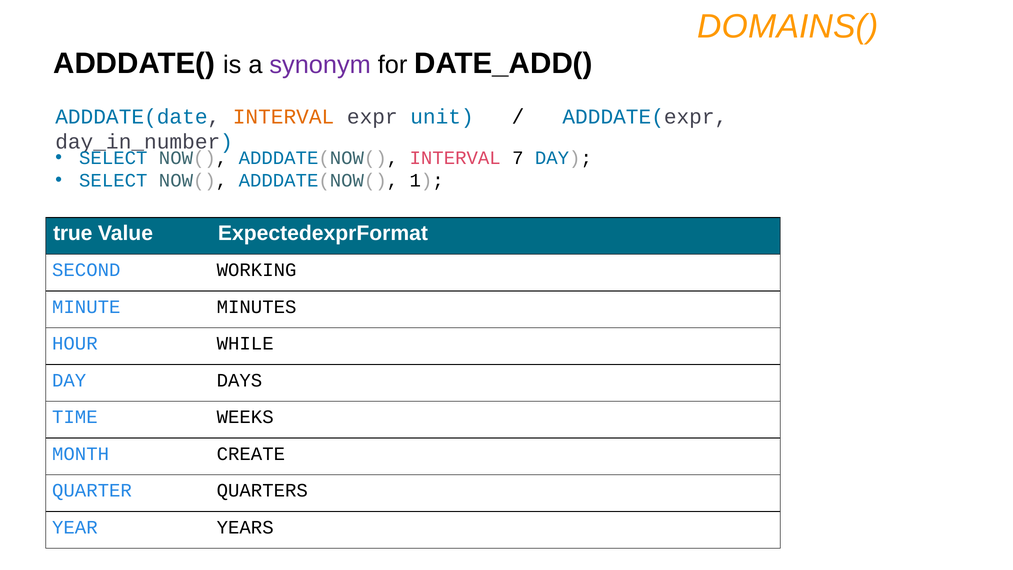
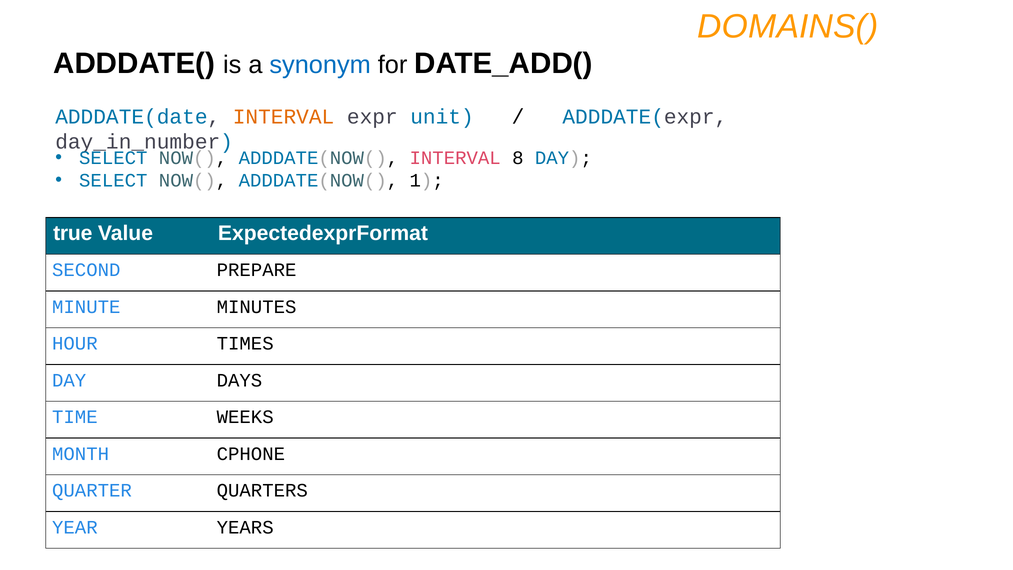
synonym colour: purple -> blue
7: 7 -> 8
WORKING: WORKING -> PREPARE
WHILE: WHILE -> TIMES
CREATE: CREATE -> CPHONE
